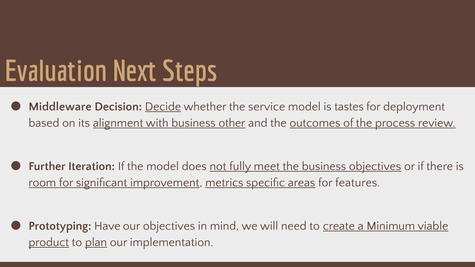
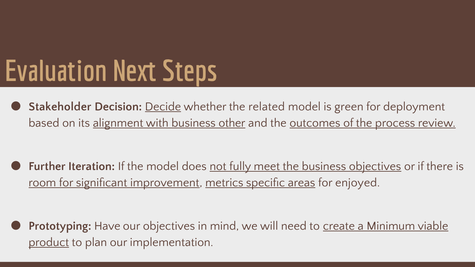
Middleware: Middleware -> Stakeholder
service: service -> related
tastes: tastes -> green
features: features -> enjoyed
plan underline: present -> none
